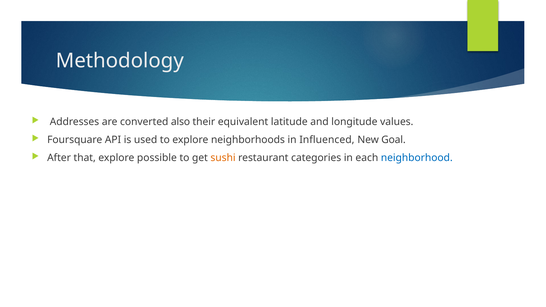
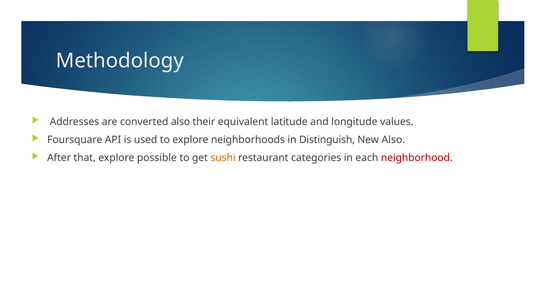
Influenced: Influenced -> Distinguish
New Goal: Goal -> Also
neighborhood colour: blue -> red
